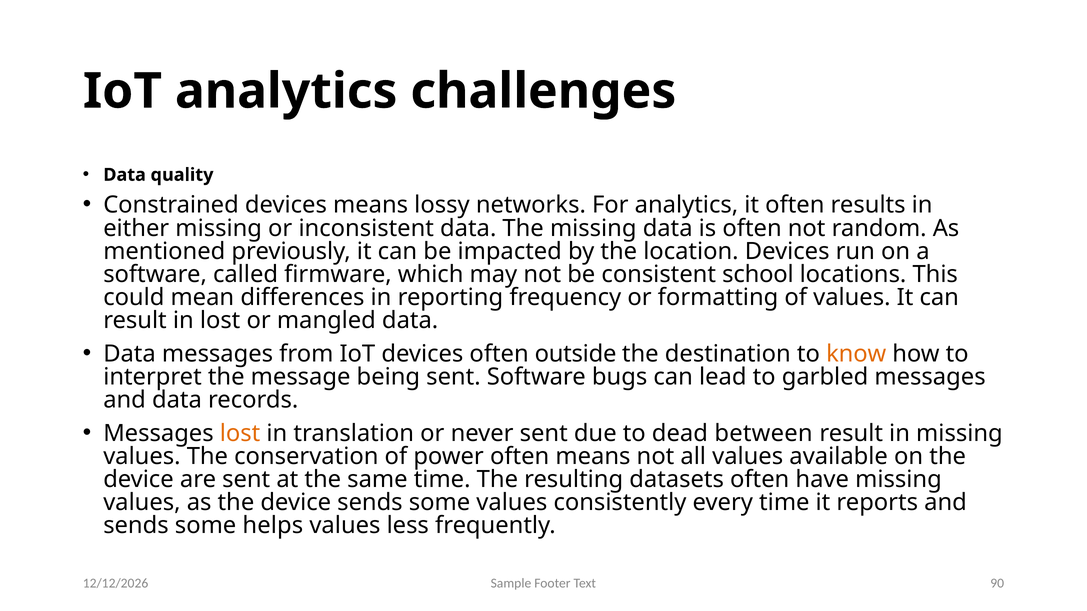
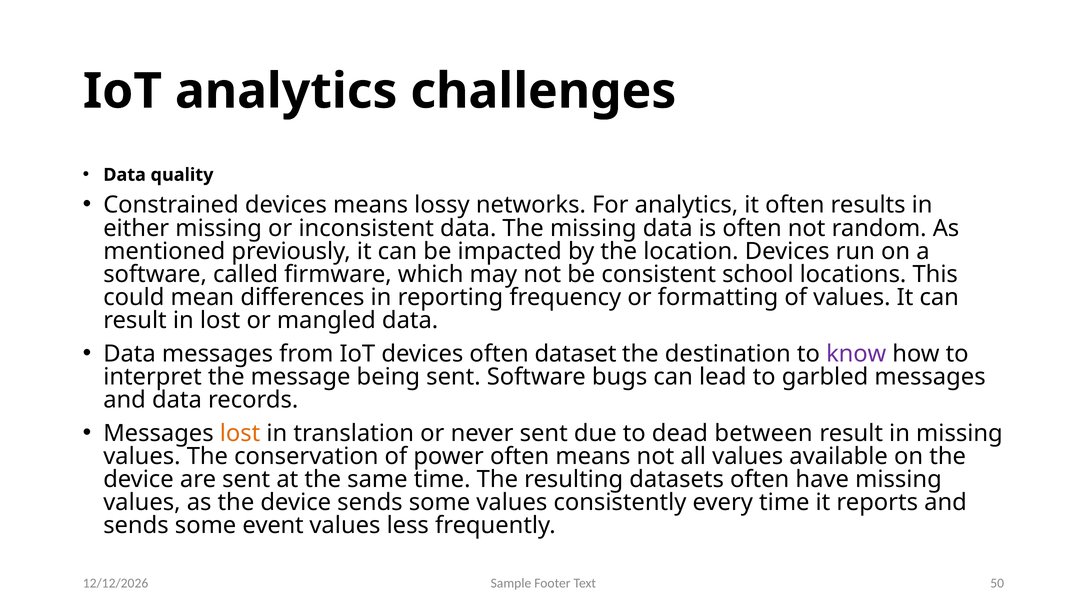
outside: outside -> dataset
know colour: orange -> purple
helps: helps -> event
90: 90 -> 50
